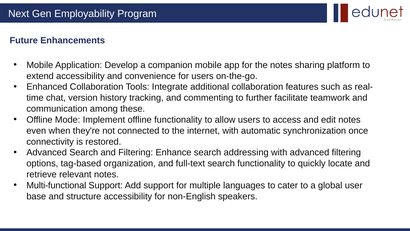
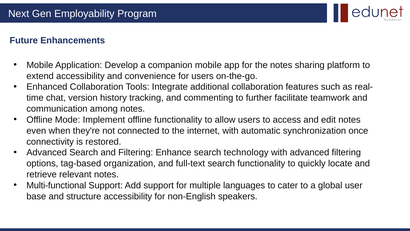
among these: these -> notes
addressing: addressing -> technology
